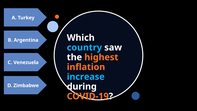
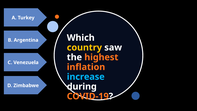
country colour: light blue -> yellow
